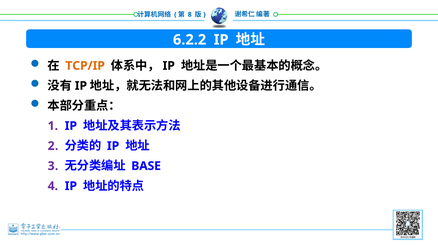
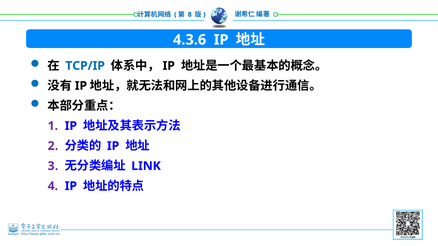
6.2.2: 6.2.2 -> 4.3.6
TCP/IP colour: orange -> blue
BASE: BASE -> LINK
